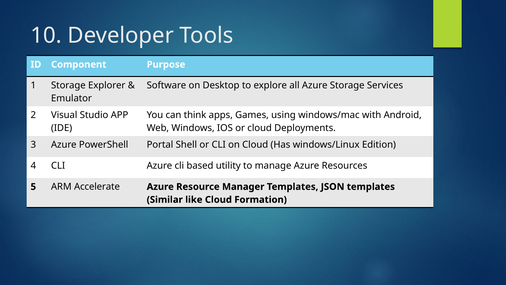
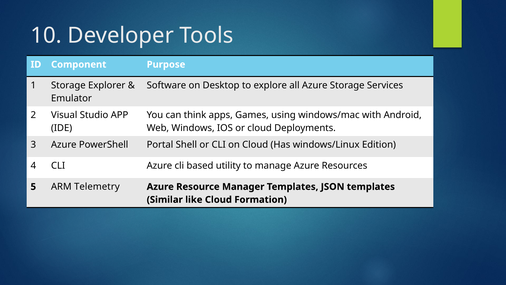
Accelerate: Accelerate -> Telemetry
